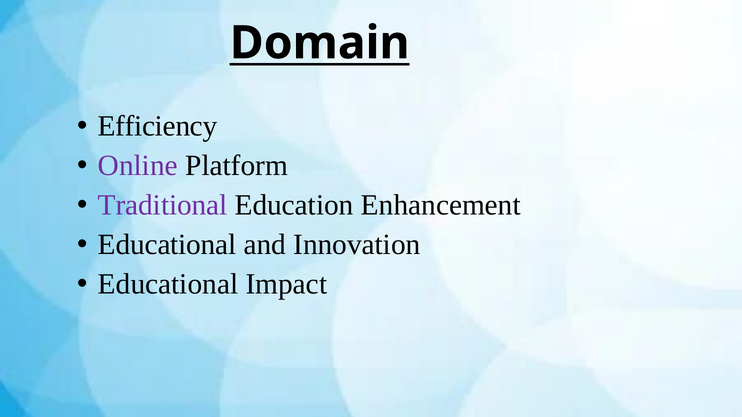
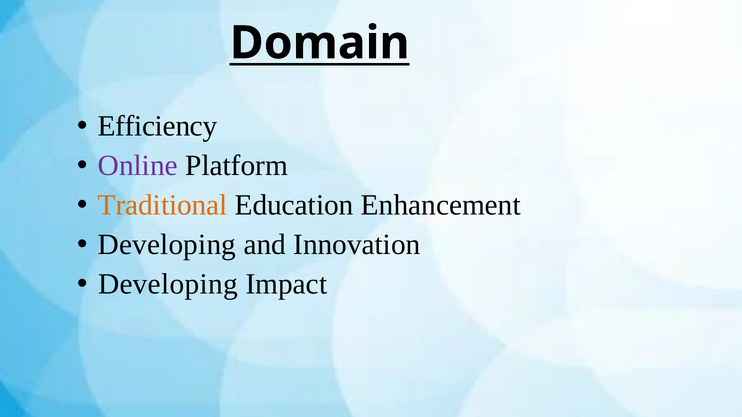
Traditional colour: purple -> orange
Educational at (167, 245): Educational -> Developing
Educational at (168, 284): Educational -> Developing
